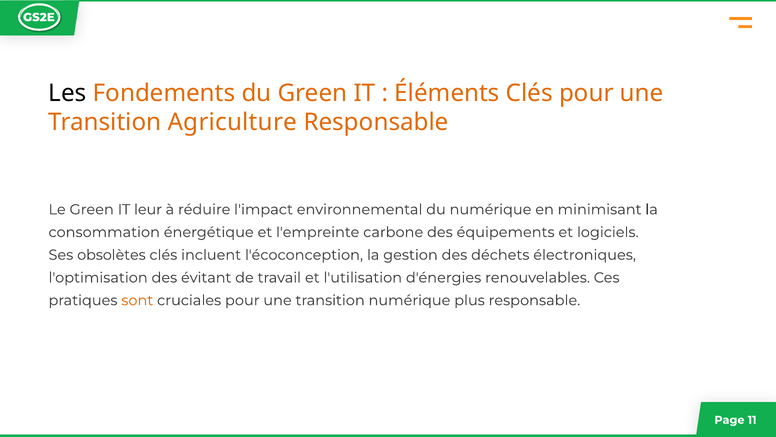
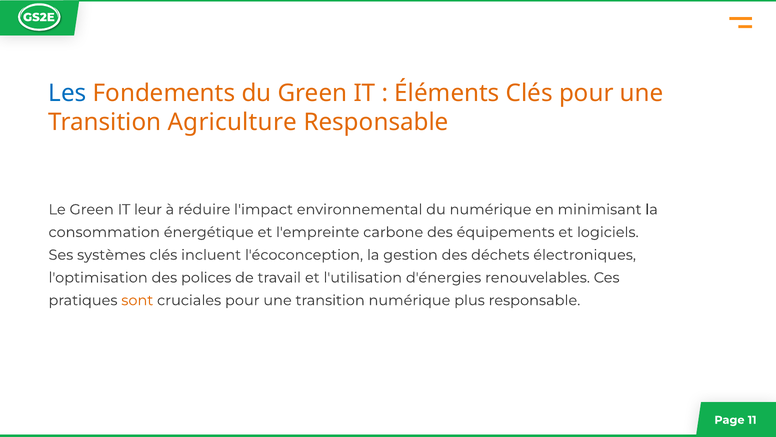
Les colour: black -> blue
obsolètes: obsolètes -> systèmes
évitant: évitant -> polices
